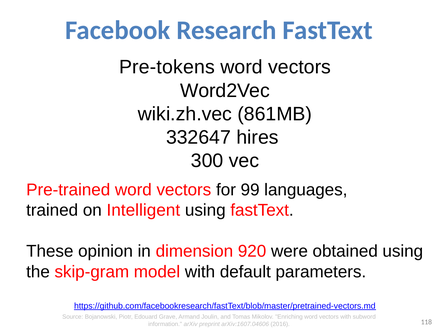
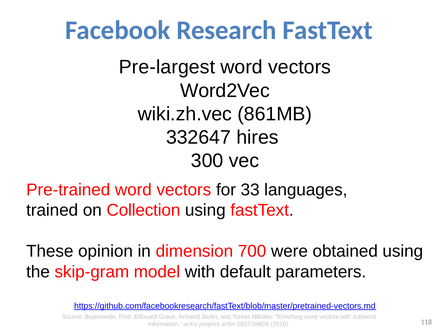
Pre-tokens: Pre-tokens -> Pre-largest
99: 99 -> 33
Intelligent: Intelligent -> Collection
920: 920 -> 700
